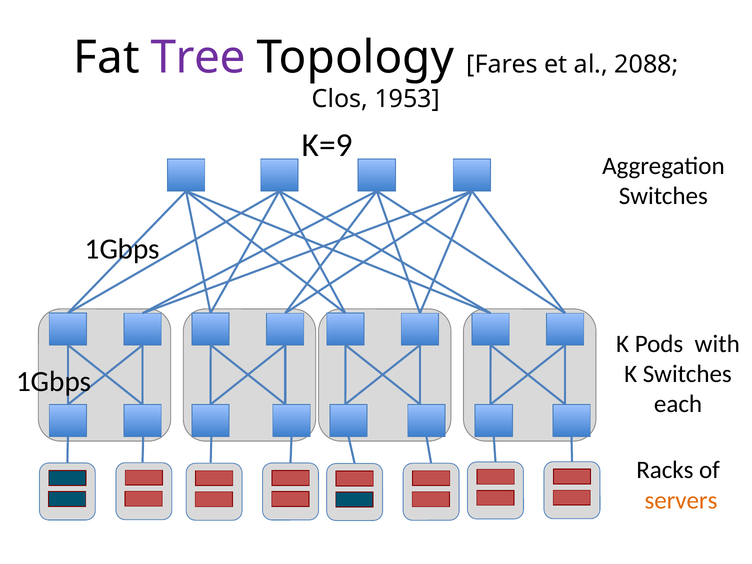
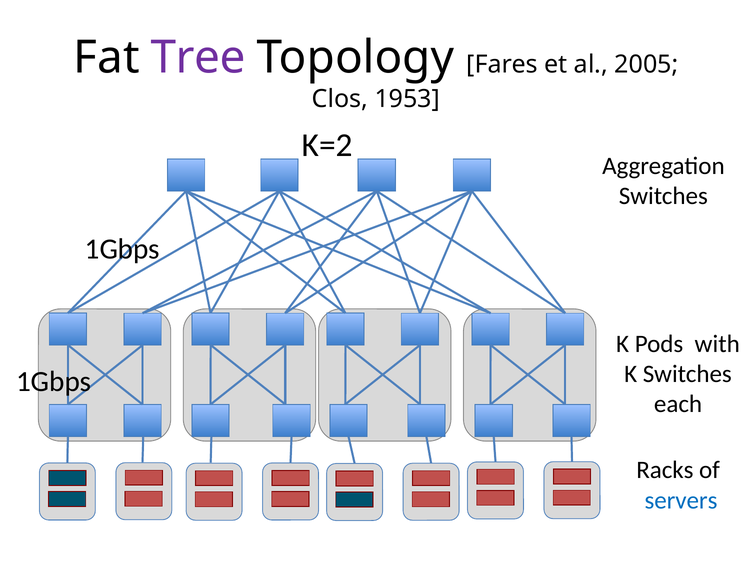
2088: 2088 -> 2005
K=9: K=9 -> K=2
servers colour: orange -> blue
